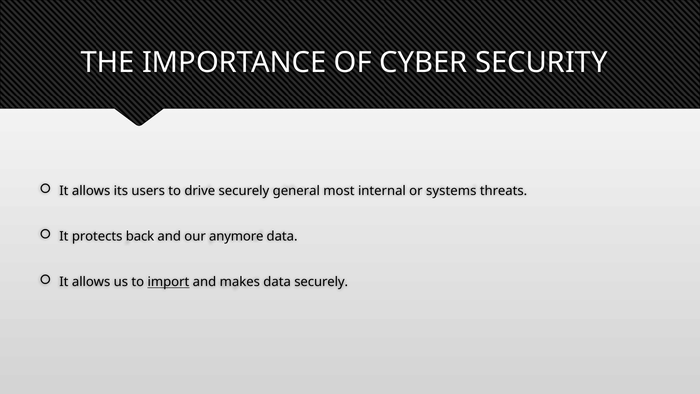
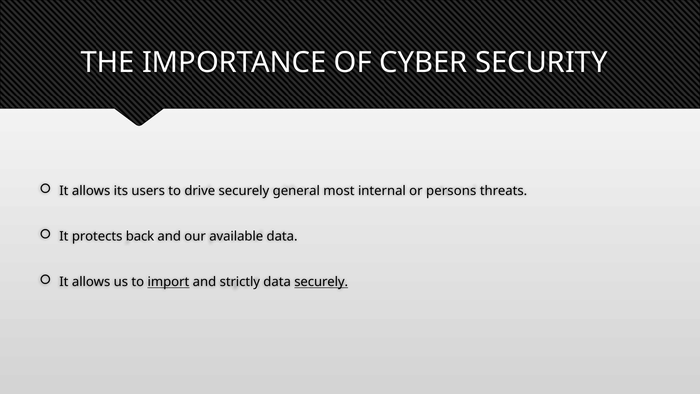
systems: systems -> persons
anymore: anymore -> available
makes: makes -> strictly
securely at (321, 282) underline: none -> present
